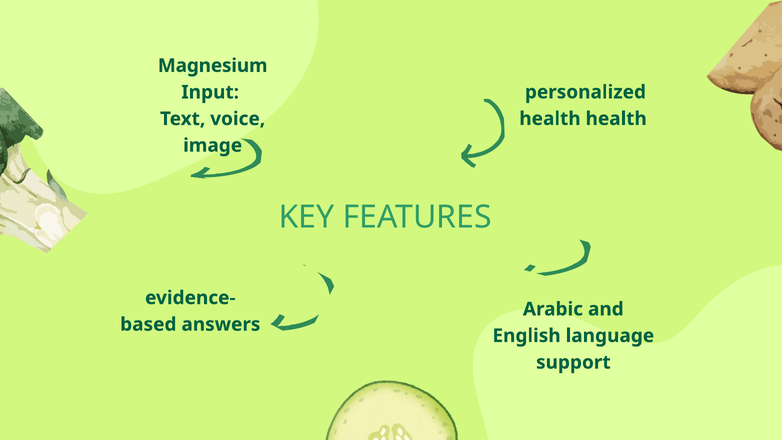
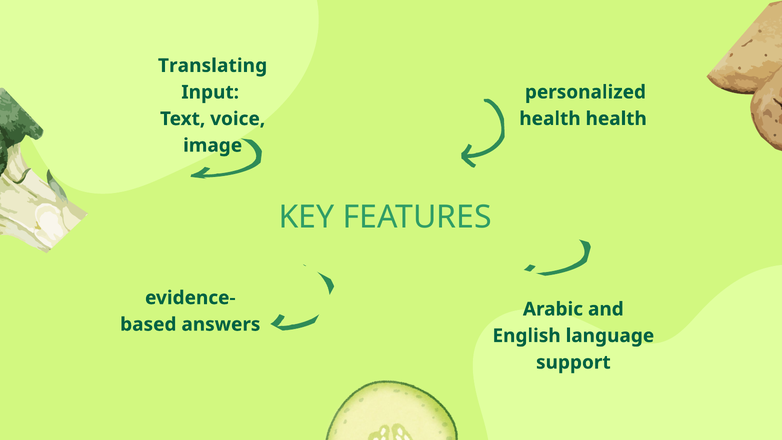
Magnesium: Magnesium -> Translating
